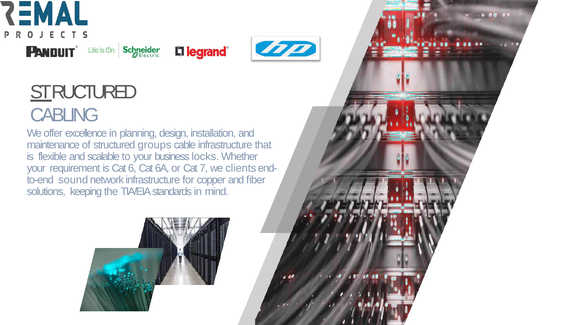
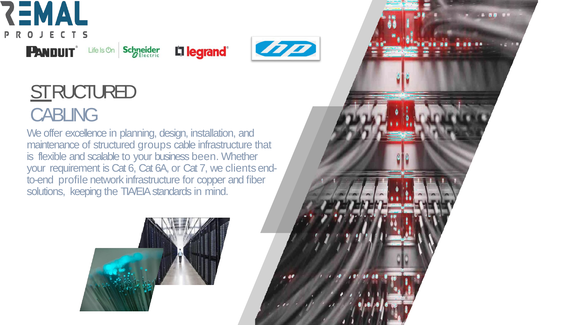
locks: locks -> been
sound: sound -> profile
